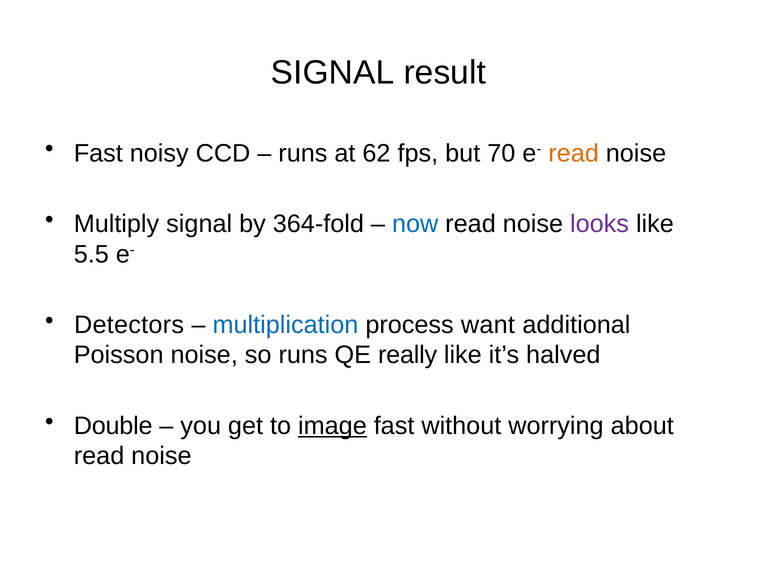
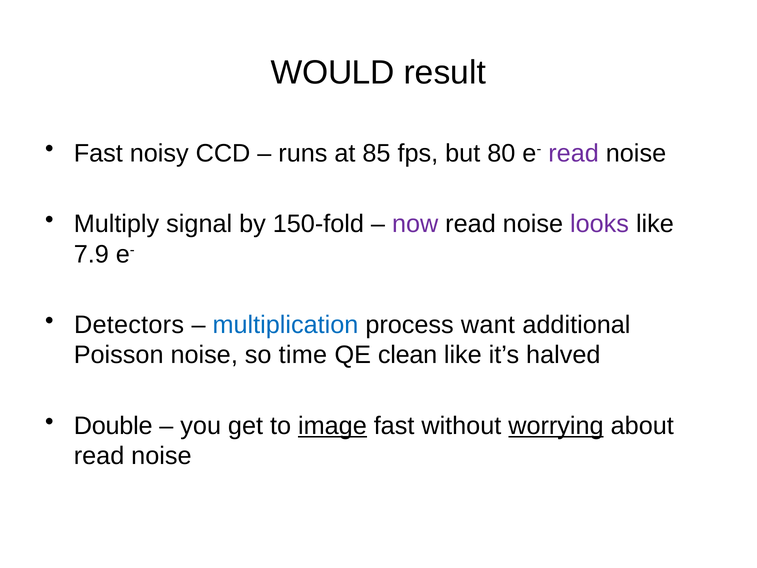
SIGNAL at (333, 72): SIGNAL -> WOULD
62: 62 -> 85
70: 70 -> 80
read at (574, 153) colour: orange -> purple
364-fold: 364-fold -> 150-fold
now colour: blue -> purple
5.5: 5.5 -> 7.9
so runs: runs -> time
really: really -> clean
worrying underline: none -> present
